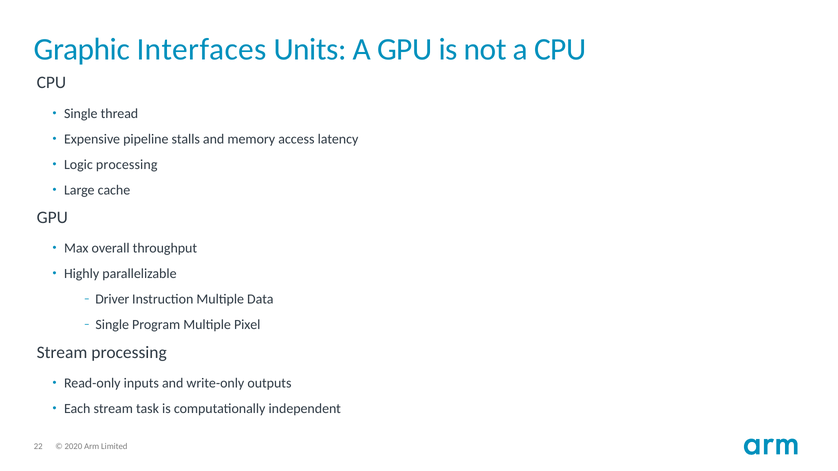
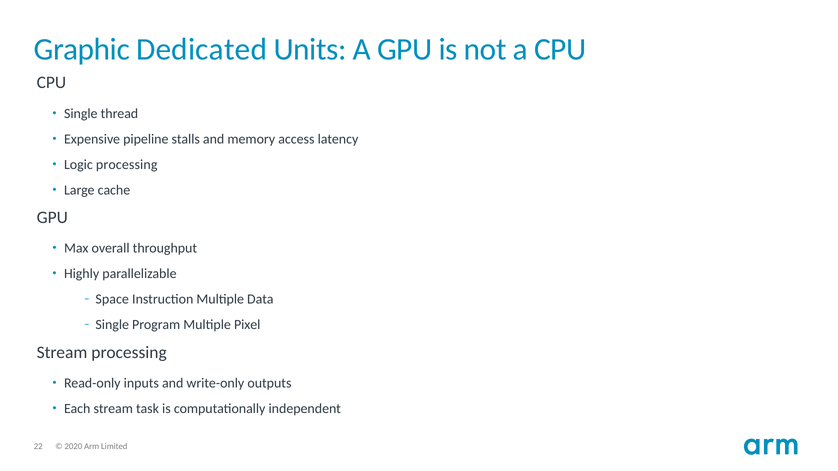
Interfaces: Interfaces -> Dedicated
Driver: Driver -> Space
